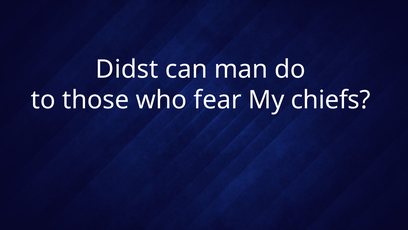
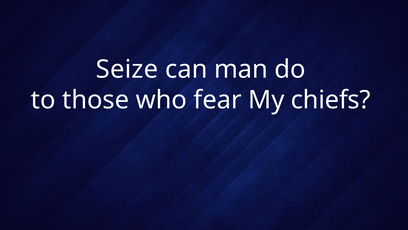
Didst: Didst -> Seize
